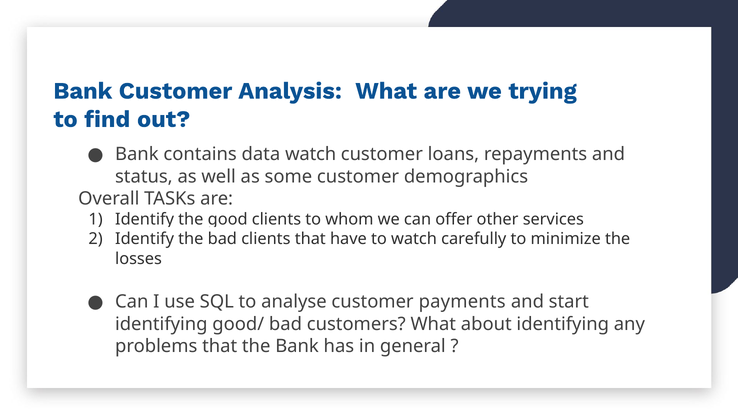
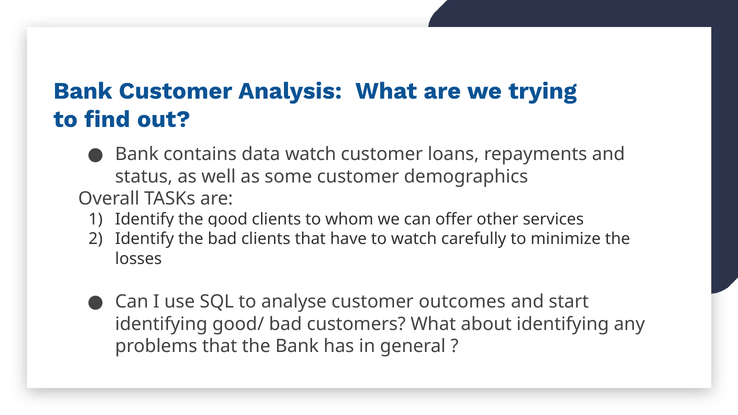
payments: payments -> outcomes
